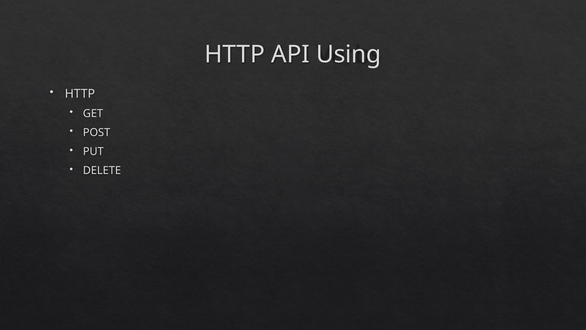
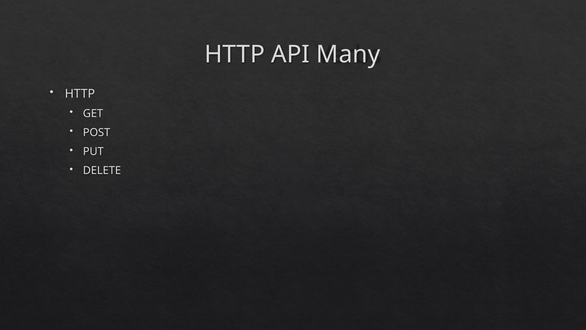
Using: Using -> Many
